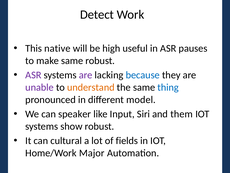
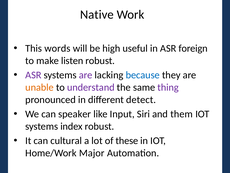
Detect: Detect -> Native
native: native -> words
pauses: pauses -> foreign
make same: same -> listen
unable colour: purple -> orange
understand colour: orange -> purple
thing colour: blue -> purple
model: model -> detect
show: show -> index
fields: fields -> these
